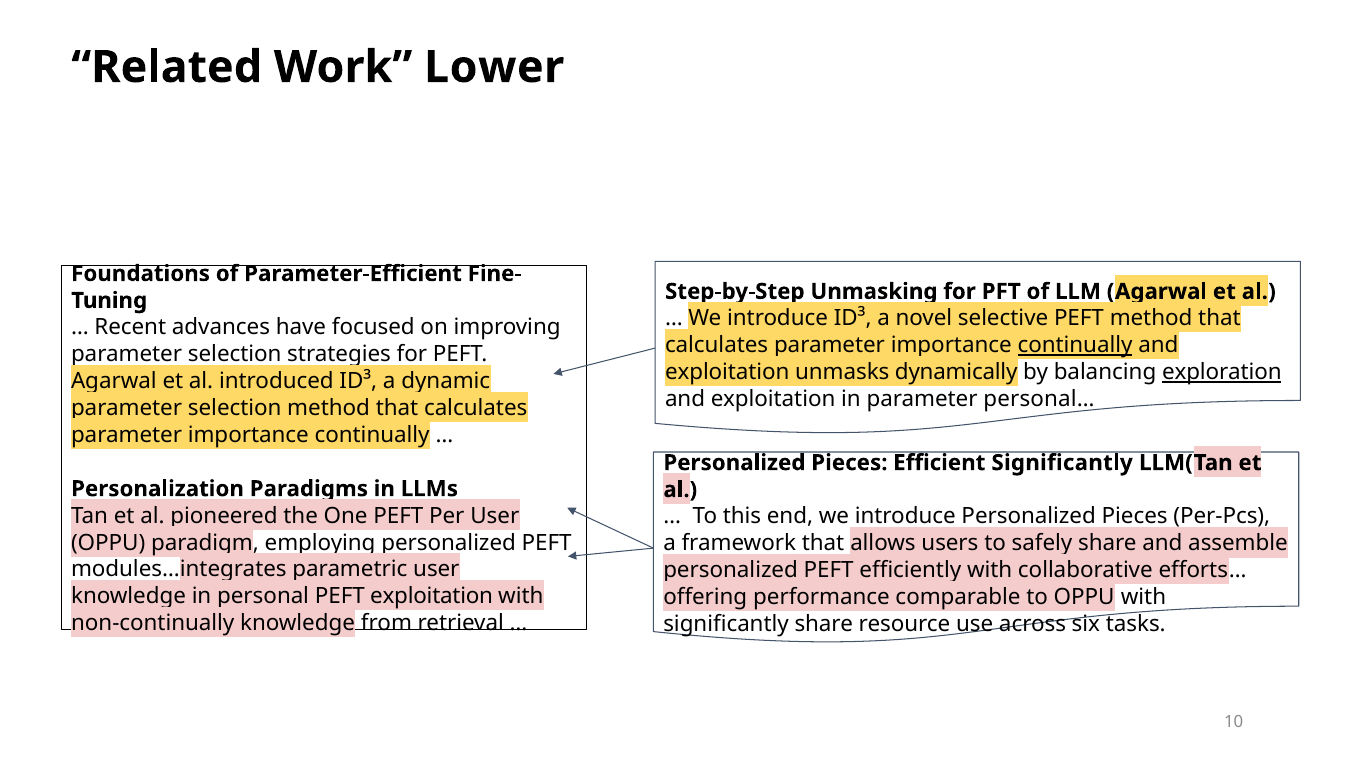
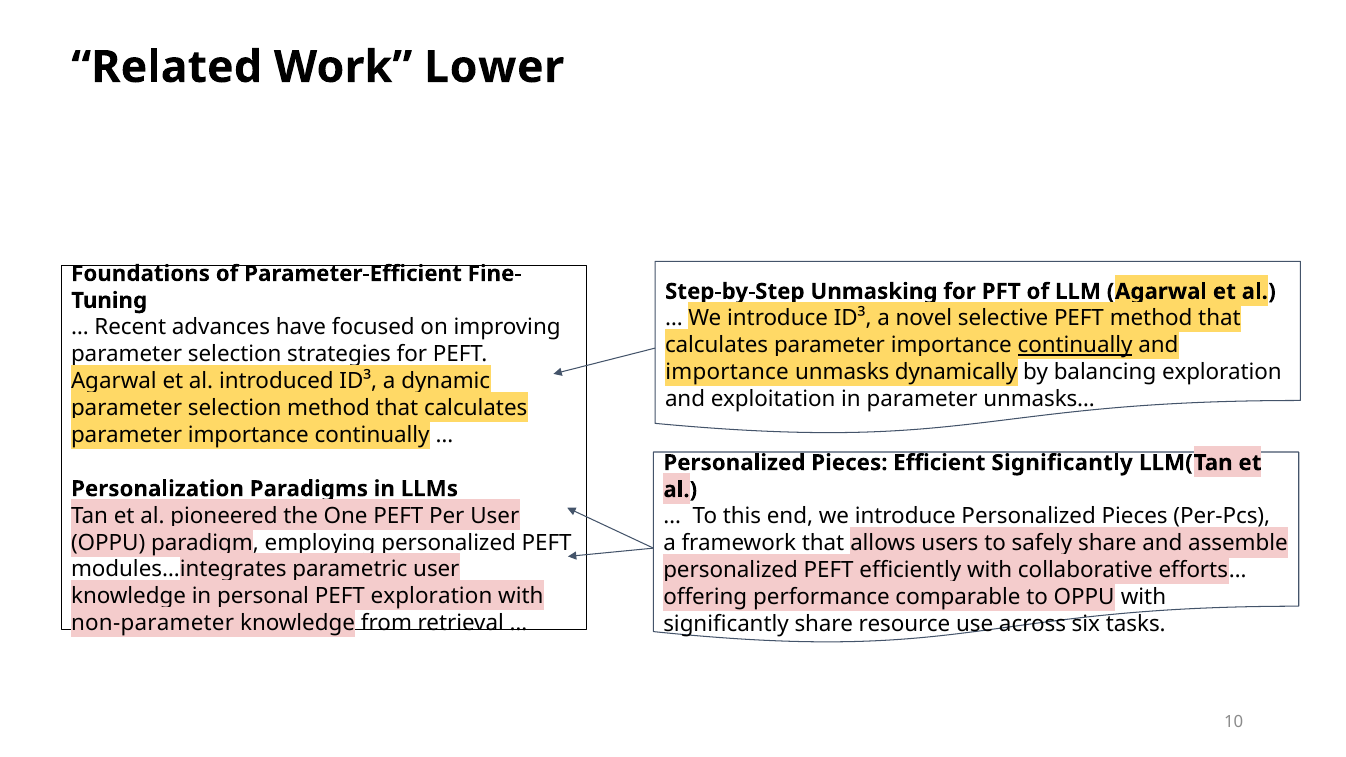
exploitation at (727, 372): exploitation -> importance
exploration at (1222, 372) underline: present -> none
personal…: personal… -> unmasks…
exploitation at (432, 597): exploitation -> exploration
non-continually: non-continually -> non-parameter
